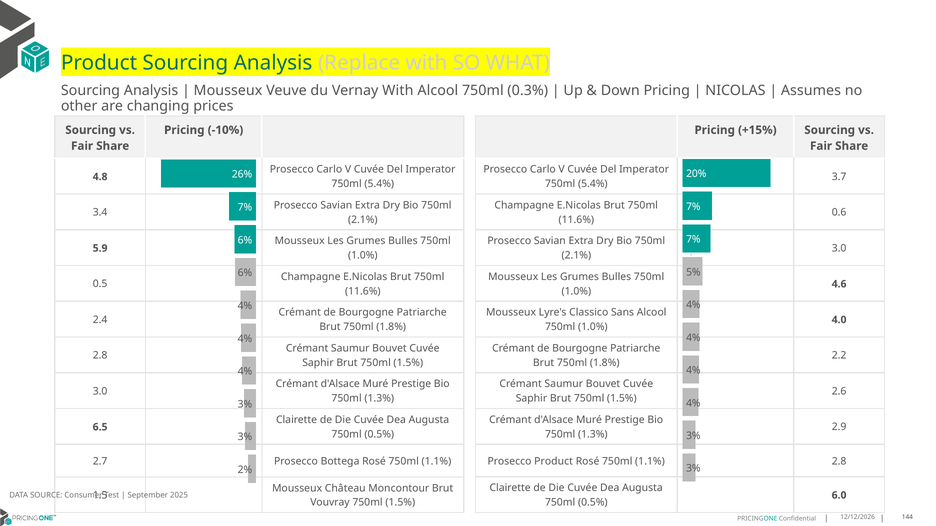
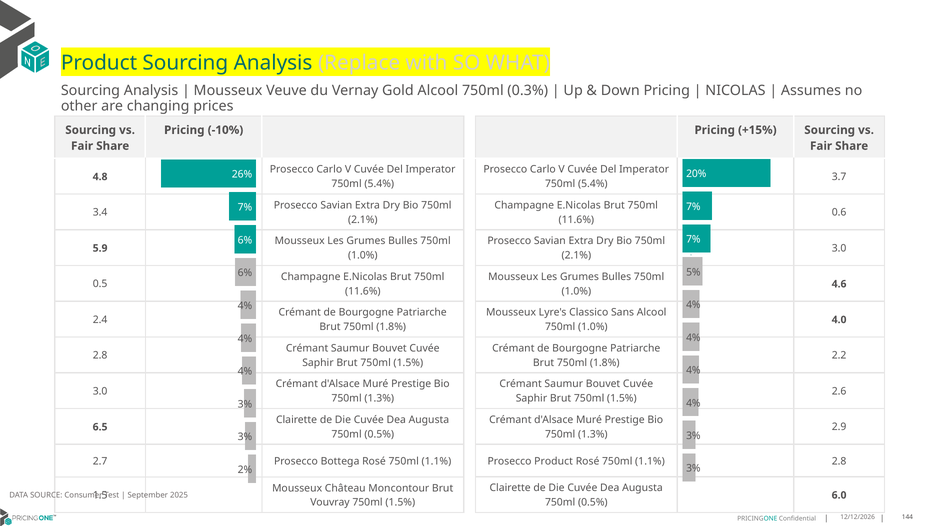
Vernay With: With -> Gold
